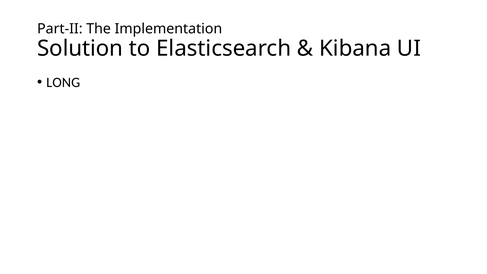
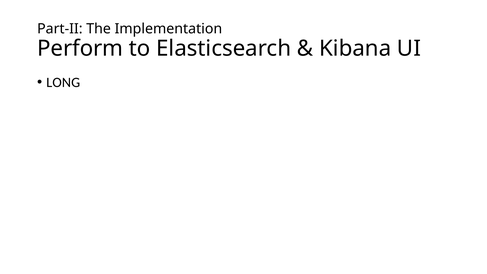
Solution: Solution -> Perform
